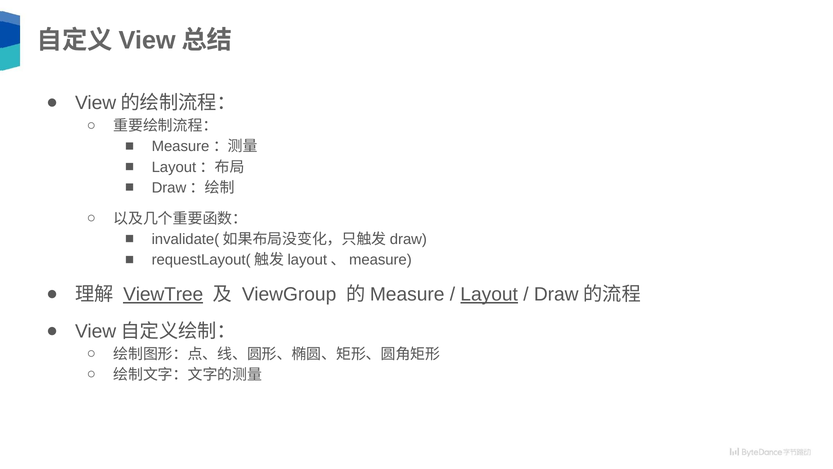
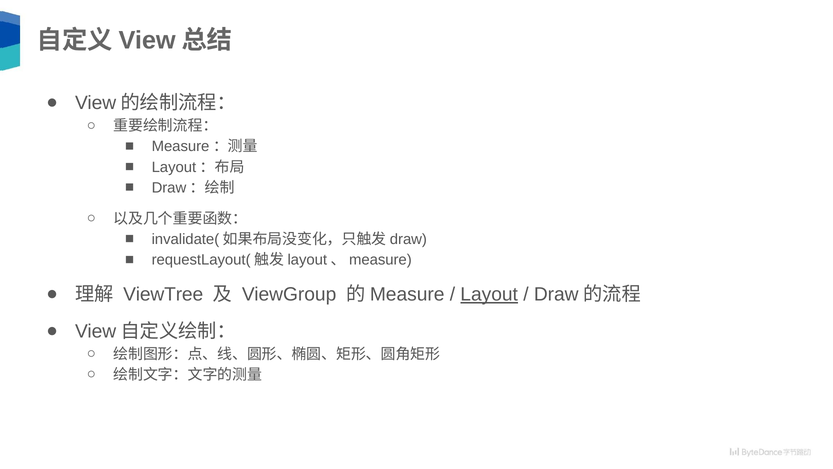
ViewTree underline: present -> none
